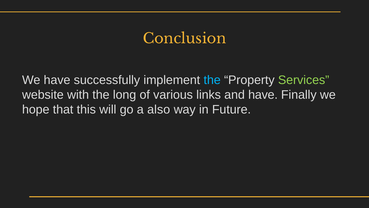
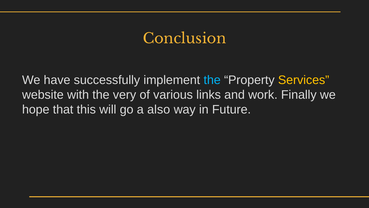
Services colour: light green -> yellow
long: long -> very
and have: have -> work
